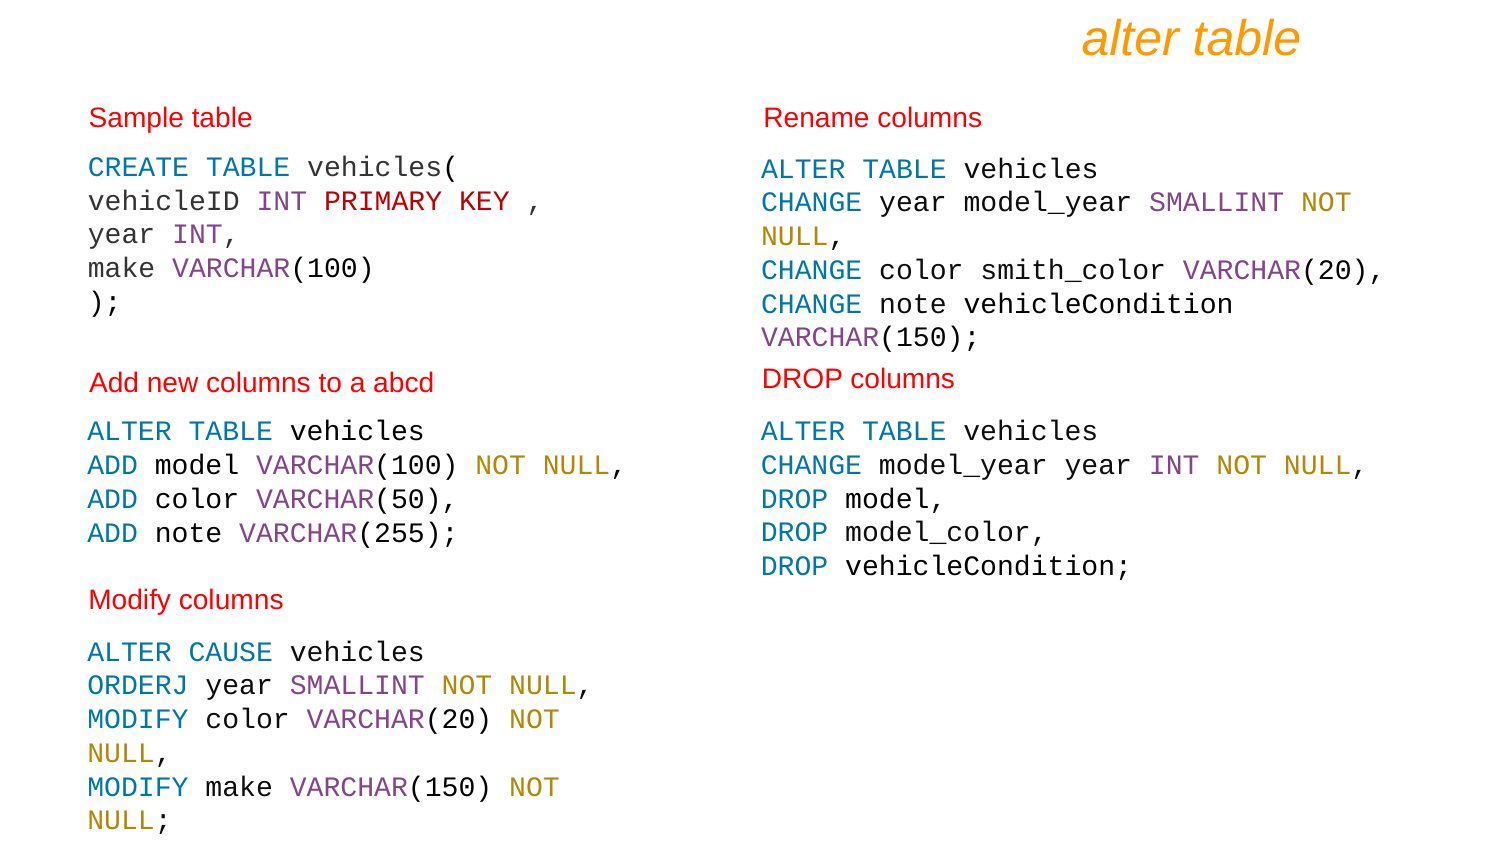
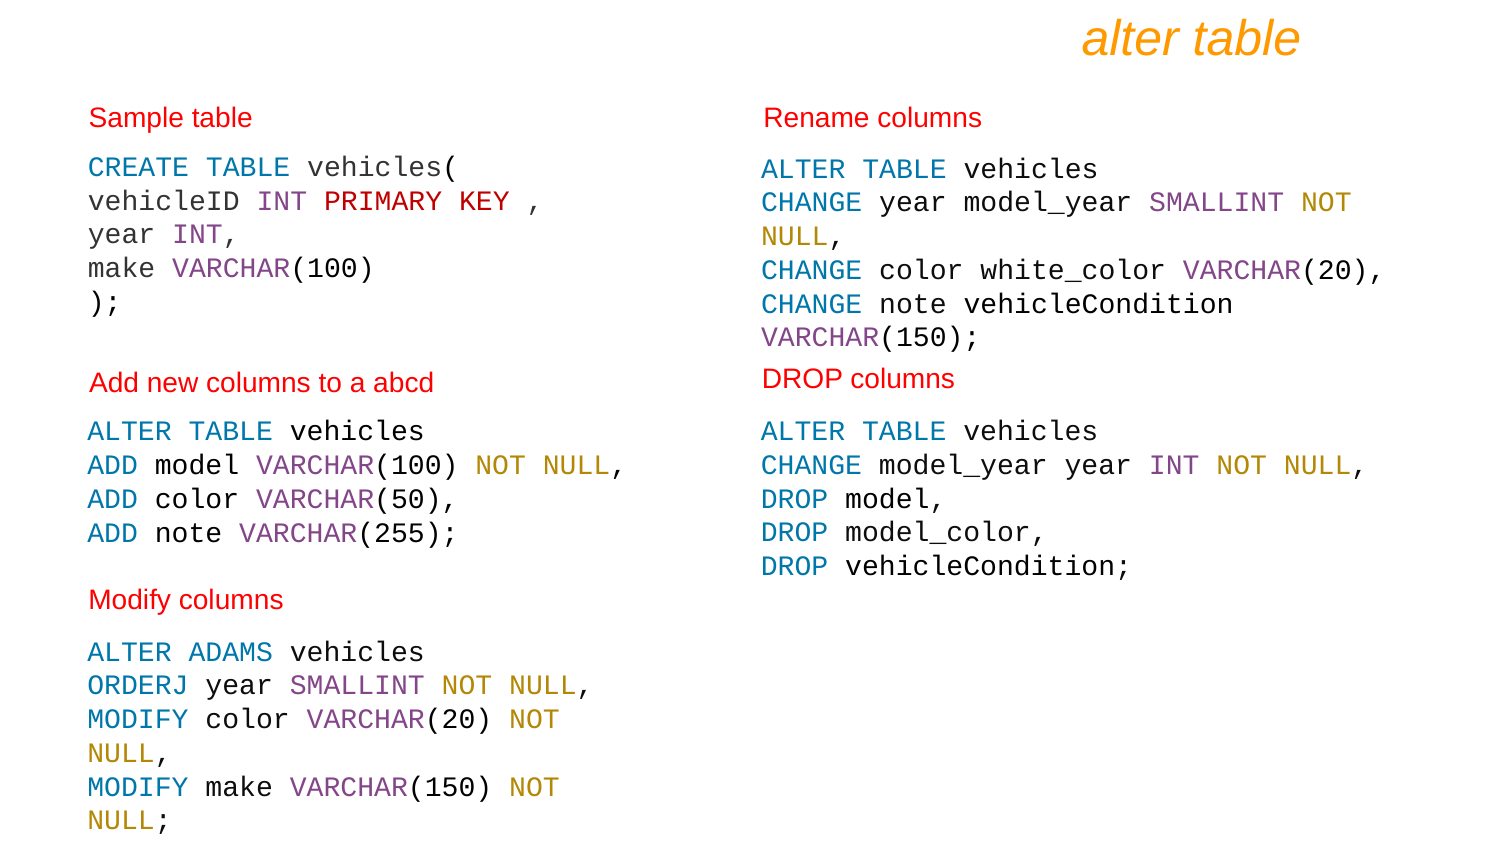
smith_color: smith_color -> white_color
CAUSE: CAUSE -> ADAMS
